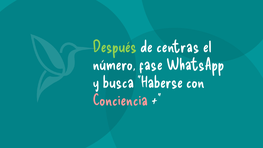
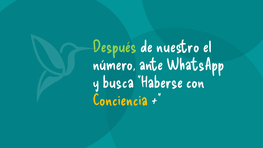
centras: centras -> nuestro
fase: fase -> ante
Conciencia colour: pink -> yellow
